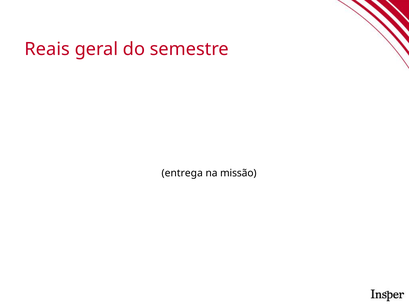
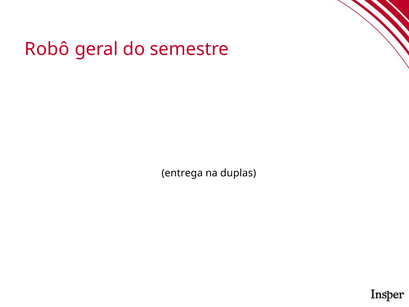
Reais: Reais -> Robô
missão: missão -> duplas
